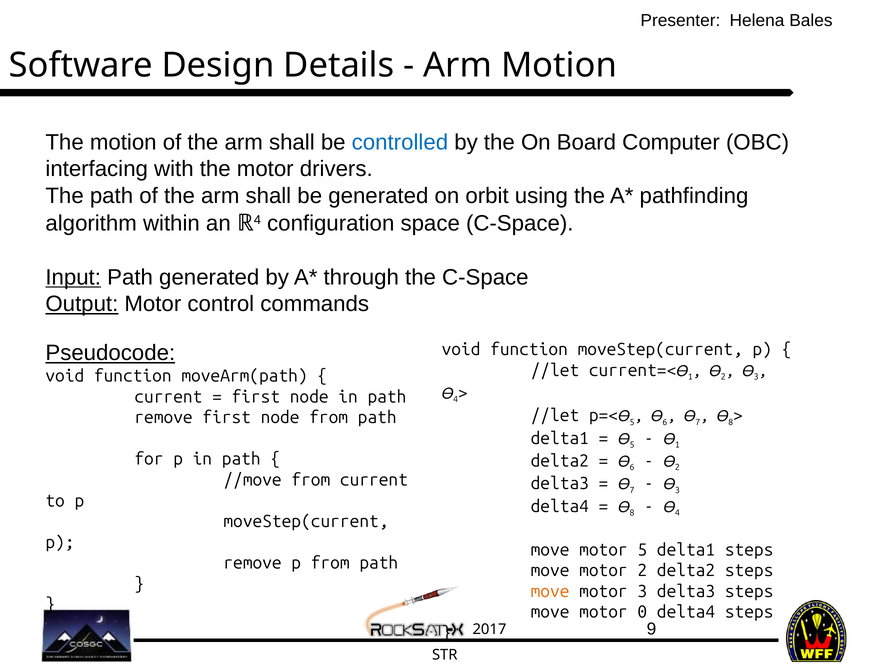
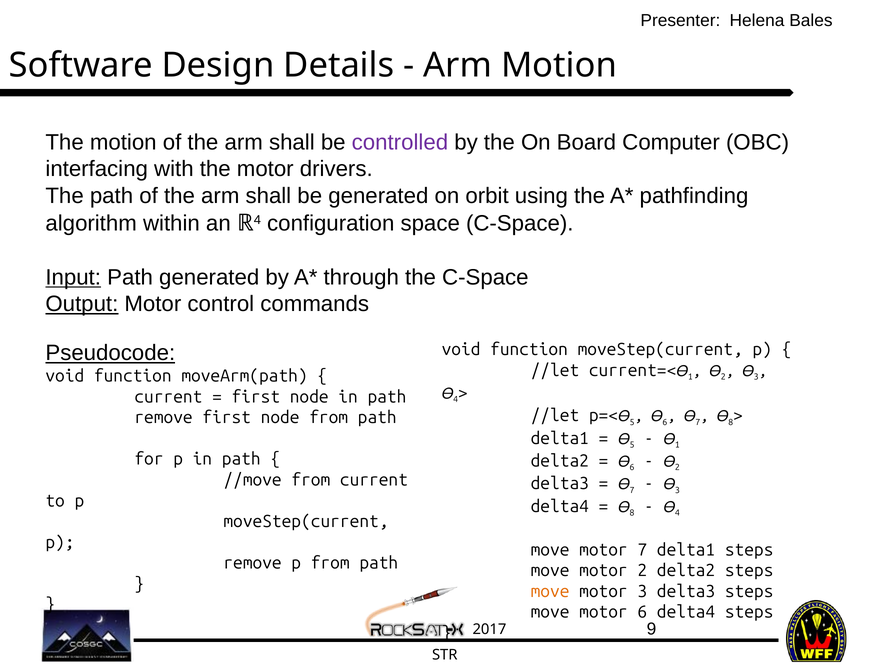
controlled colour: blue -> purple
motor 5: 5 -> 7
motor 0: 0 -> 6
